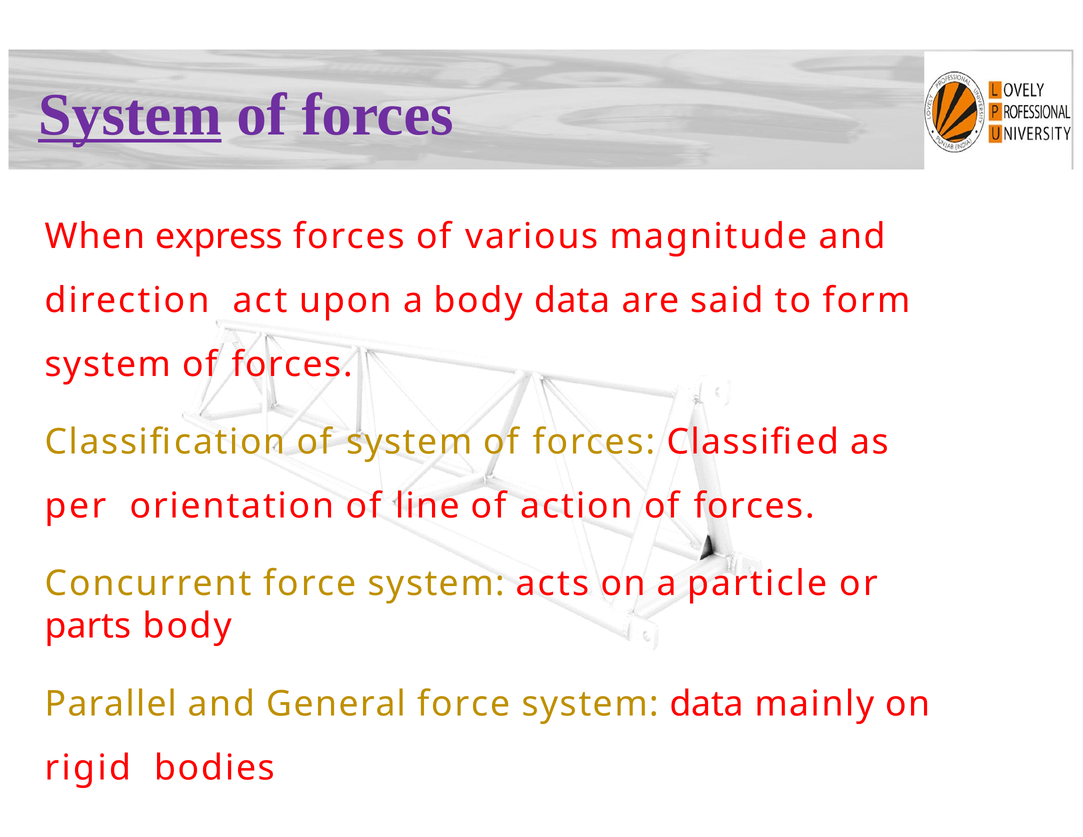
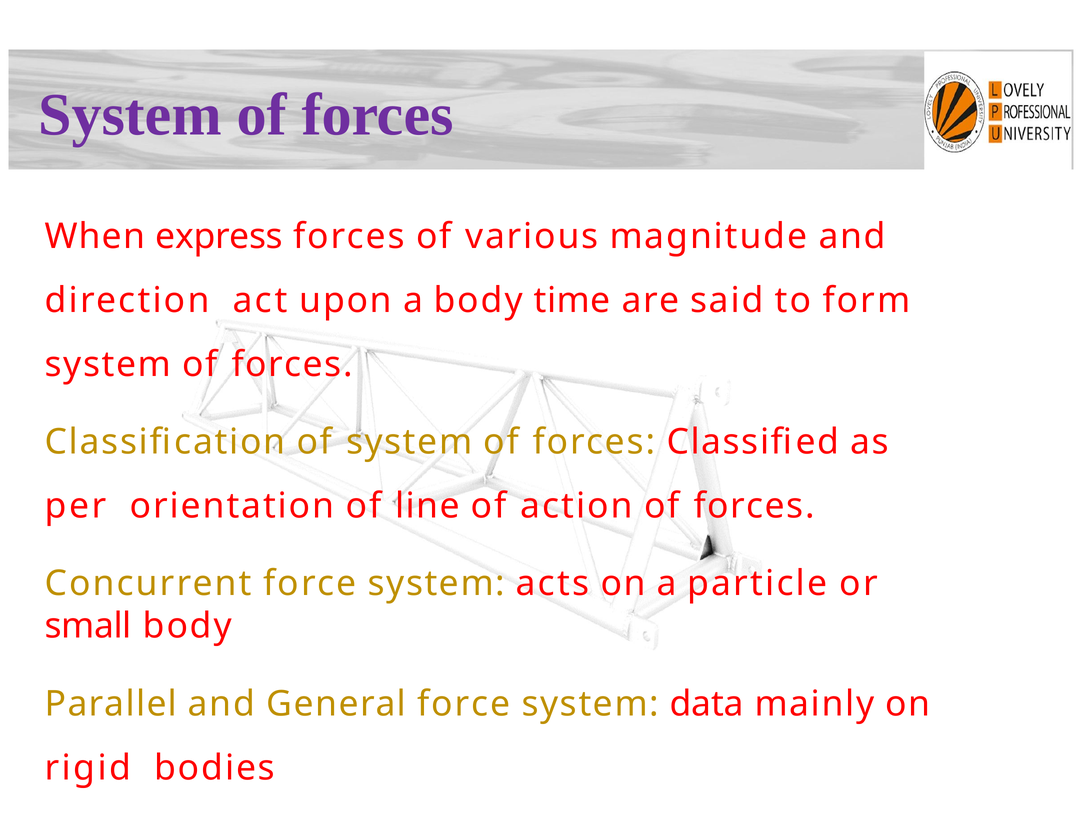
System at (130, 115) underline: present -> none
body data: data -> time
parts: parts -> small
